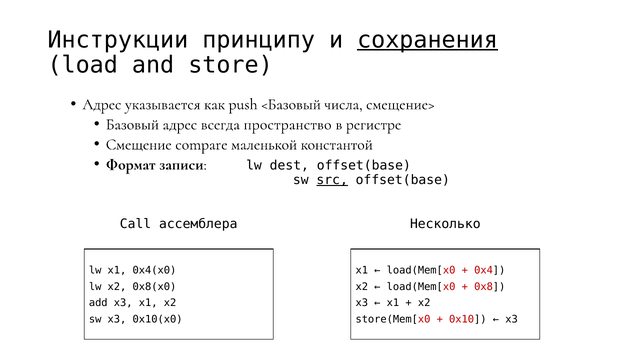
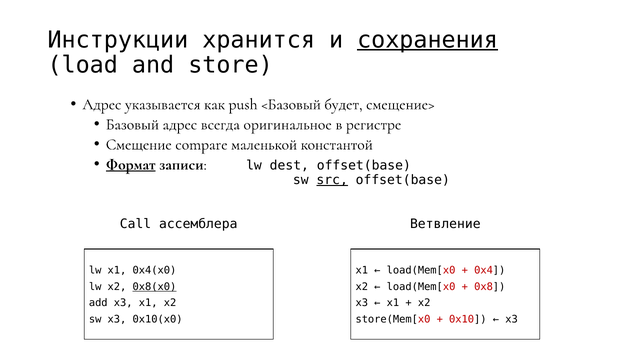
принципу: принципу -> хранится
числа: числа -> будет
пространство: пространство -> оригинальное
Формат underline: none -> present
Несколько: Несколько -> Ветвление
0x8(x0 underline: none -> present
